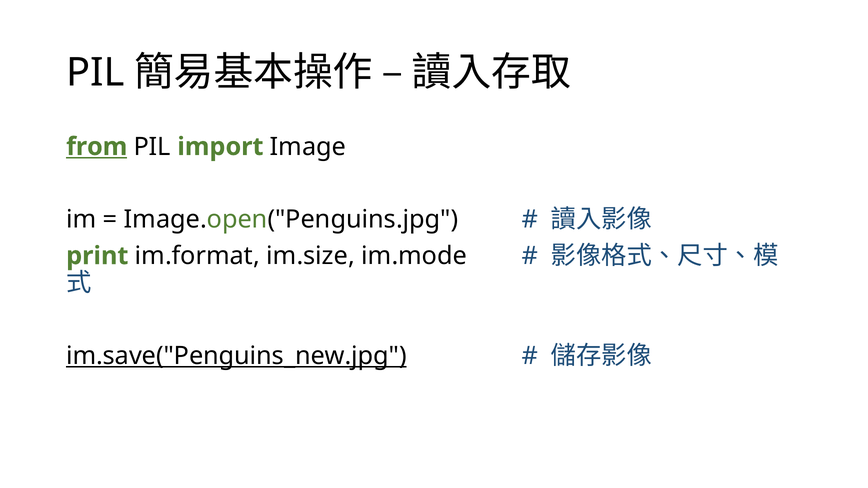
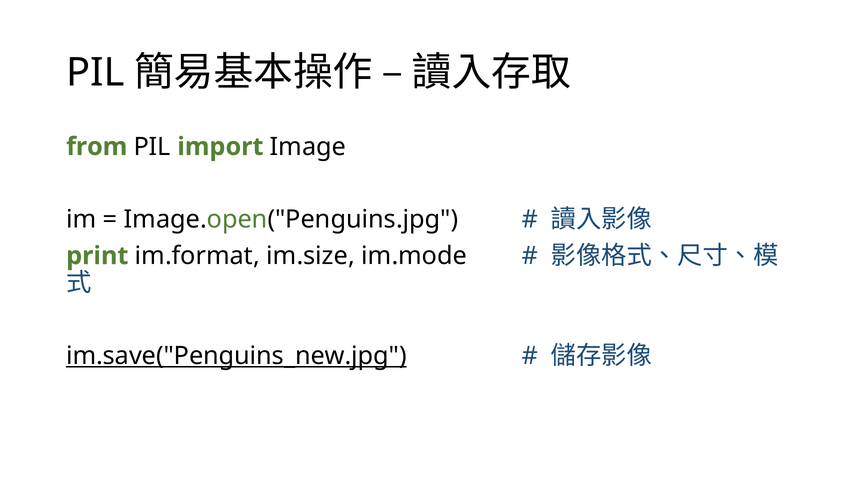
from underline: present -> none
